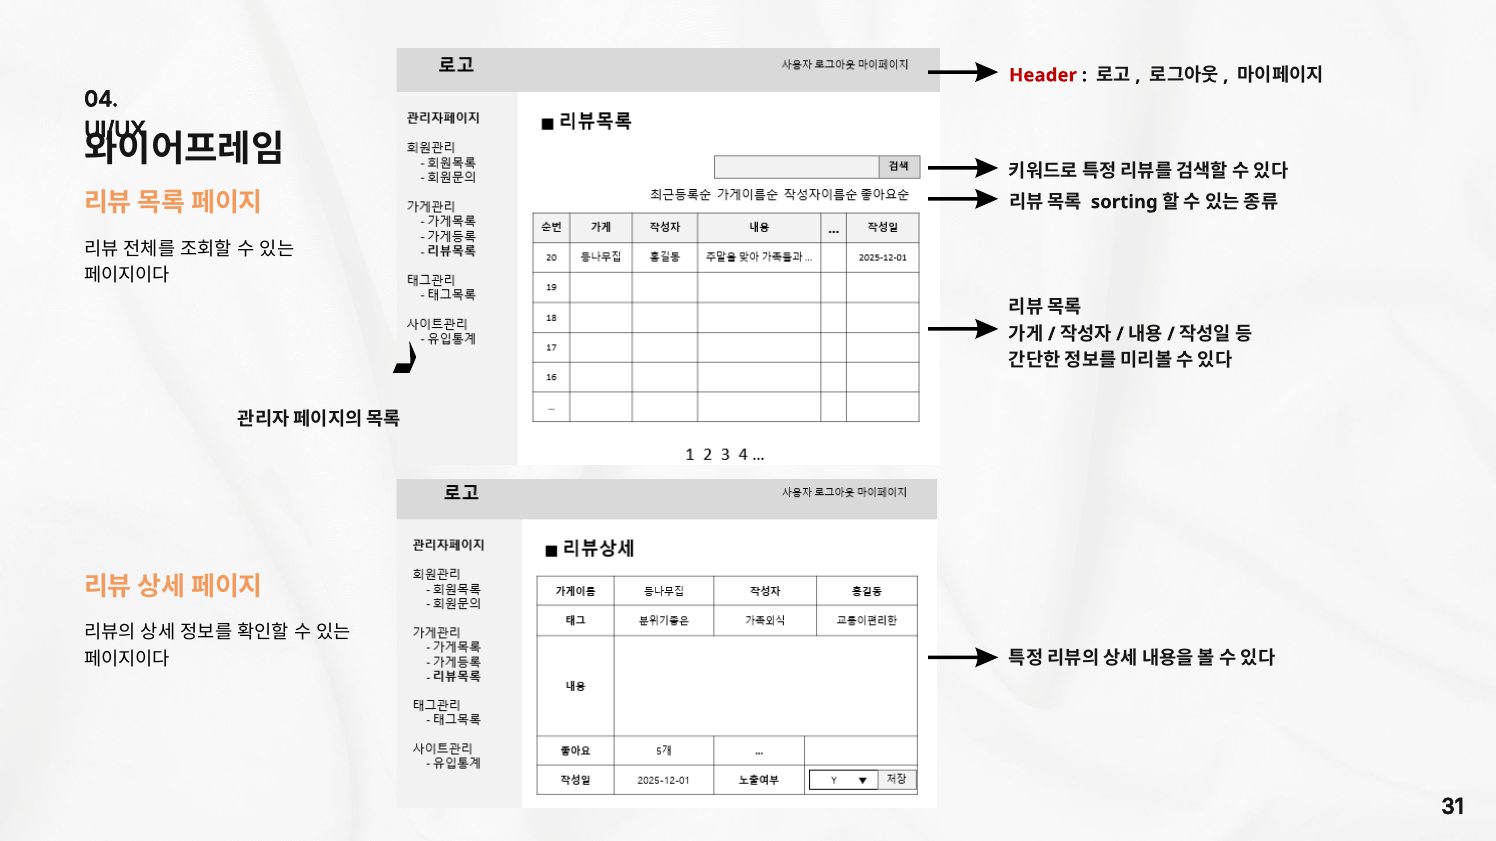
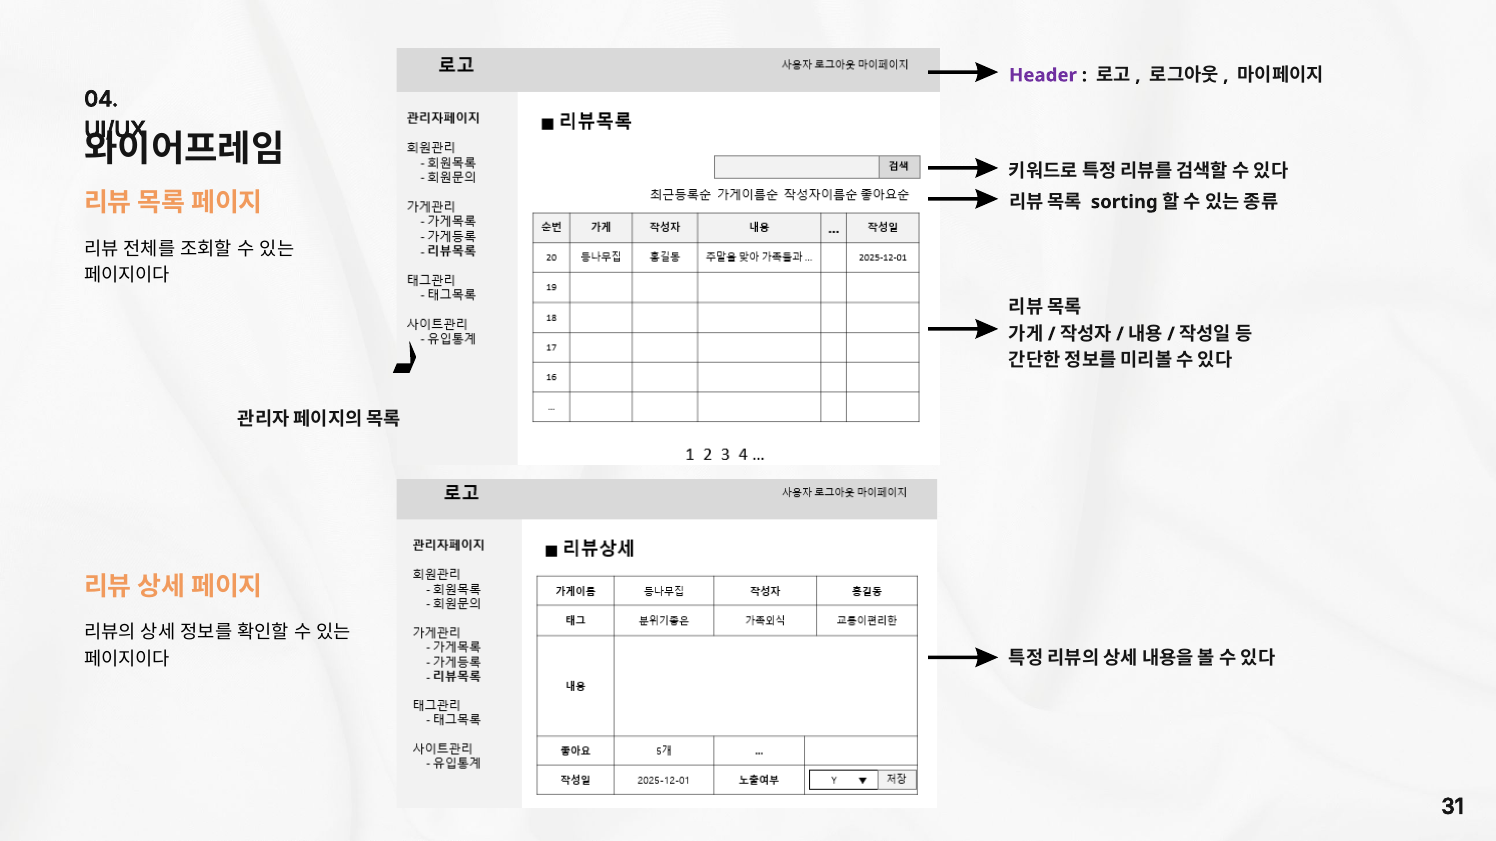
Header colour: red -> purple
